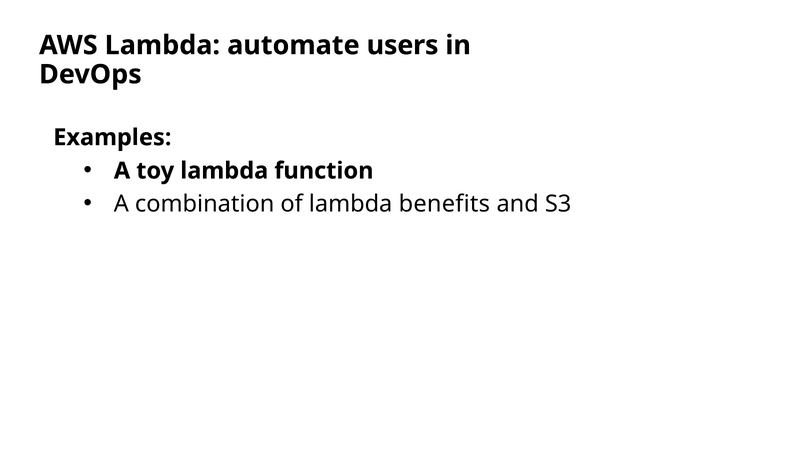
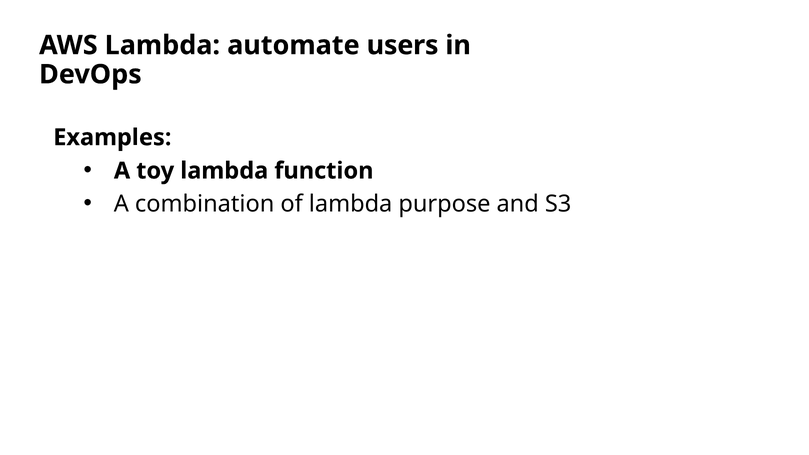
benefits: benefits -> purpose
